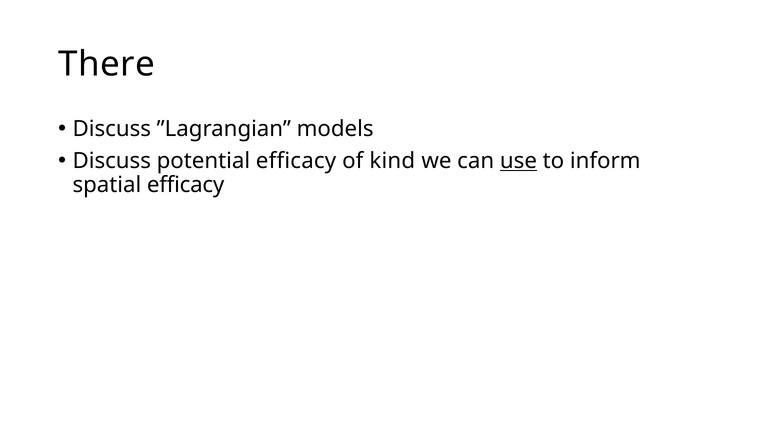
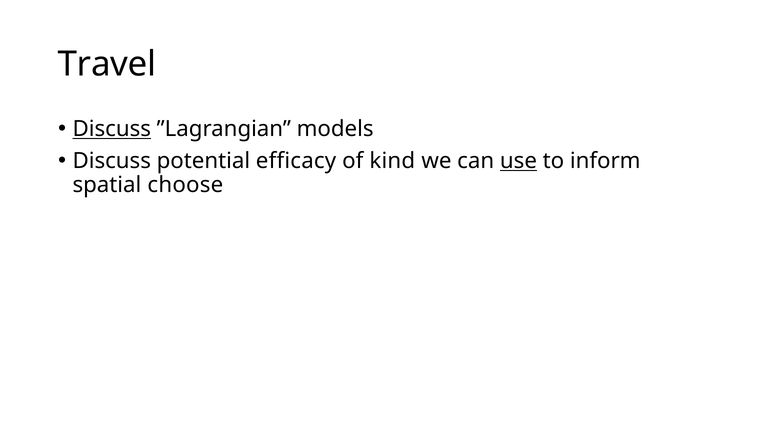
There: There -> Travel
Discuss at (112, 129) underline: none -> present
spatial efficacy: efficacy -> choose
